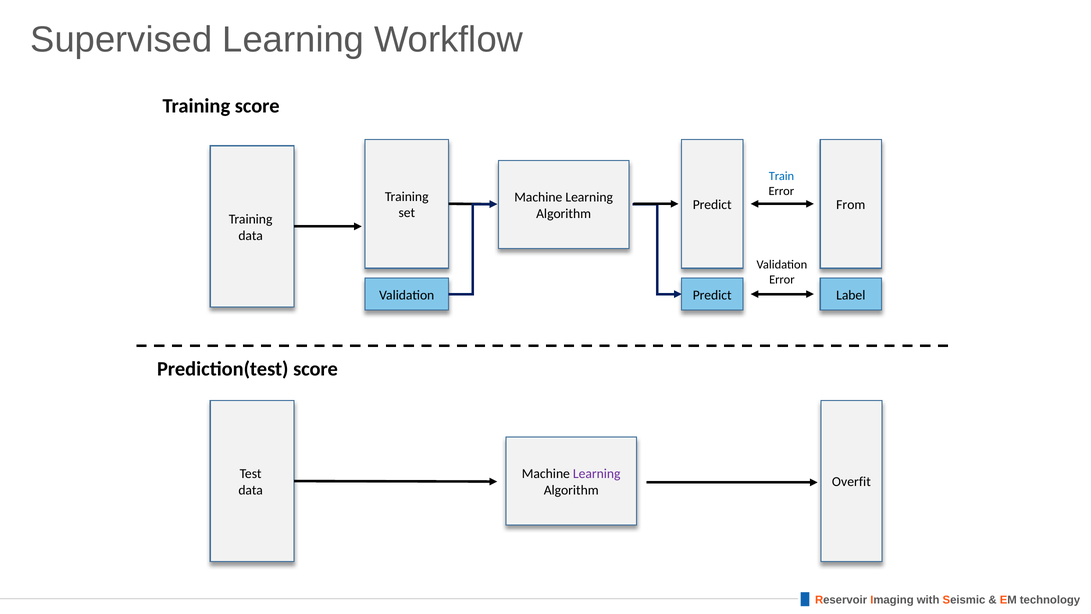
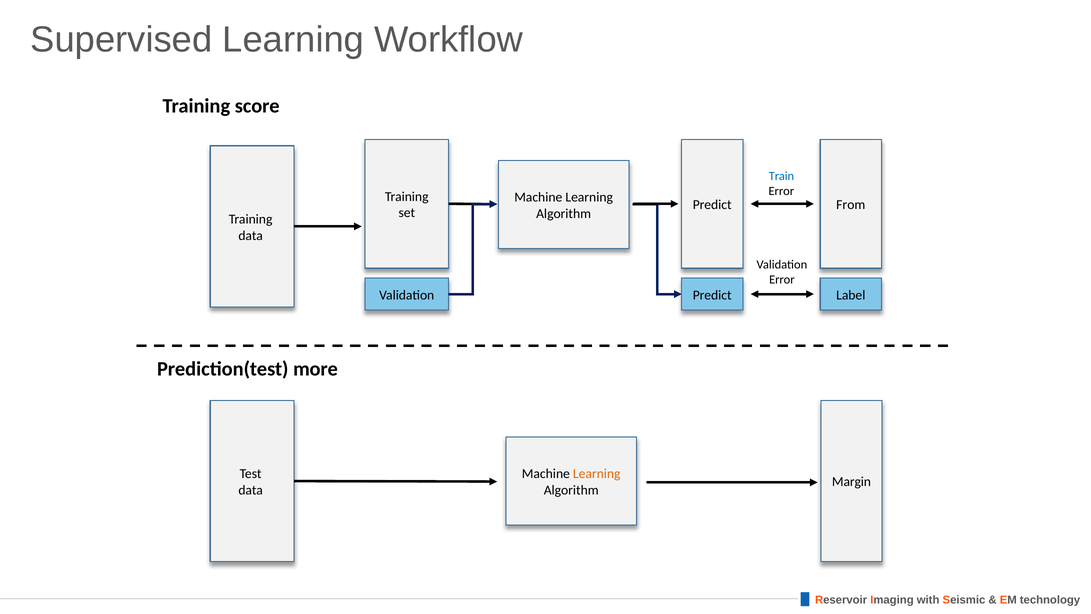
Prediction(test score: score -> more
Learning at (597, 474) colour: purple -> orange
Overfit: Overfit -> Margin
